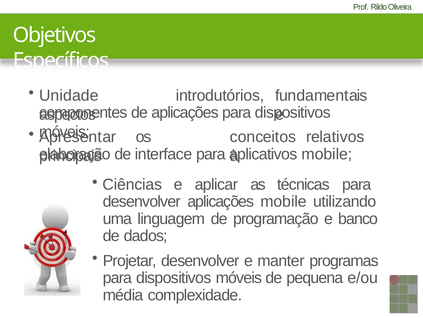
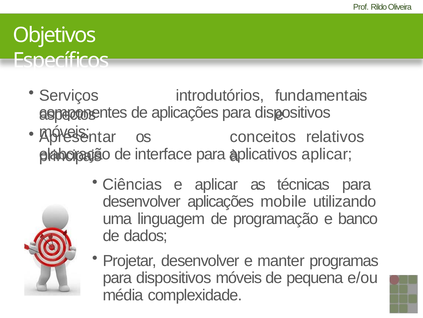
Unidade: Unidade -> Serviços
mobile at (327, 154): mobile -> aplicar
